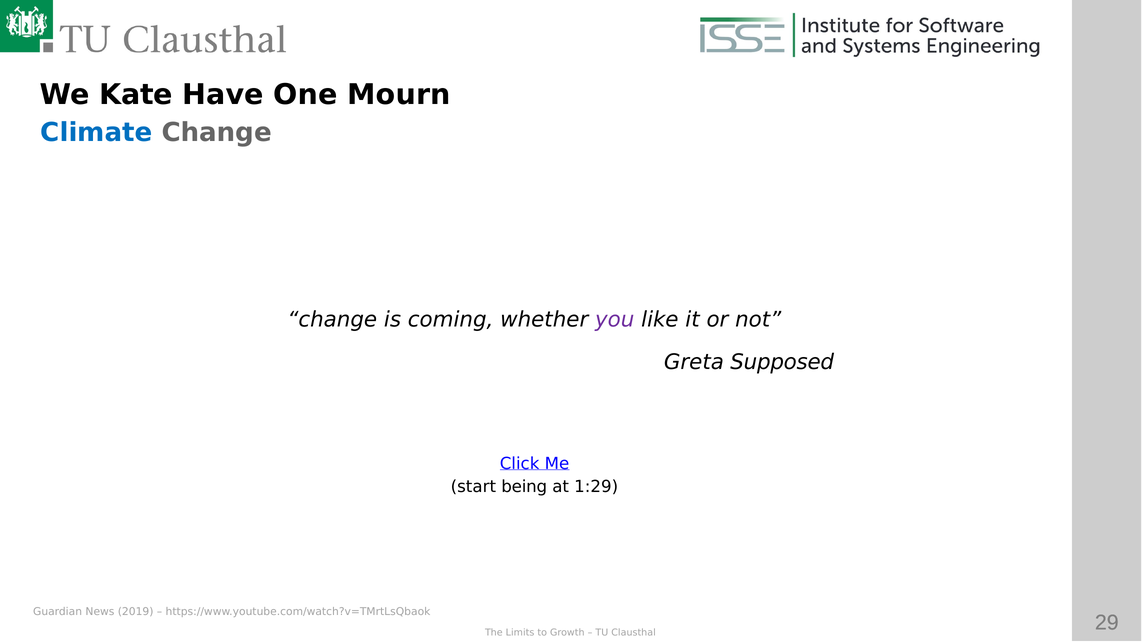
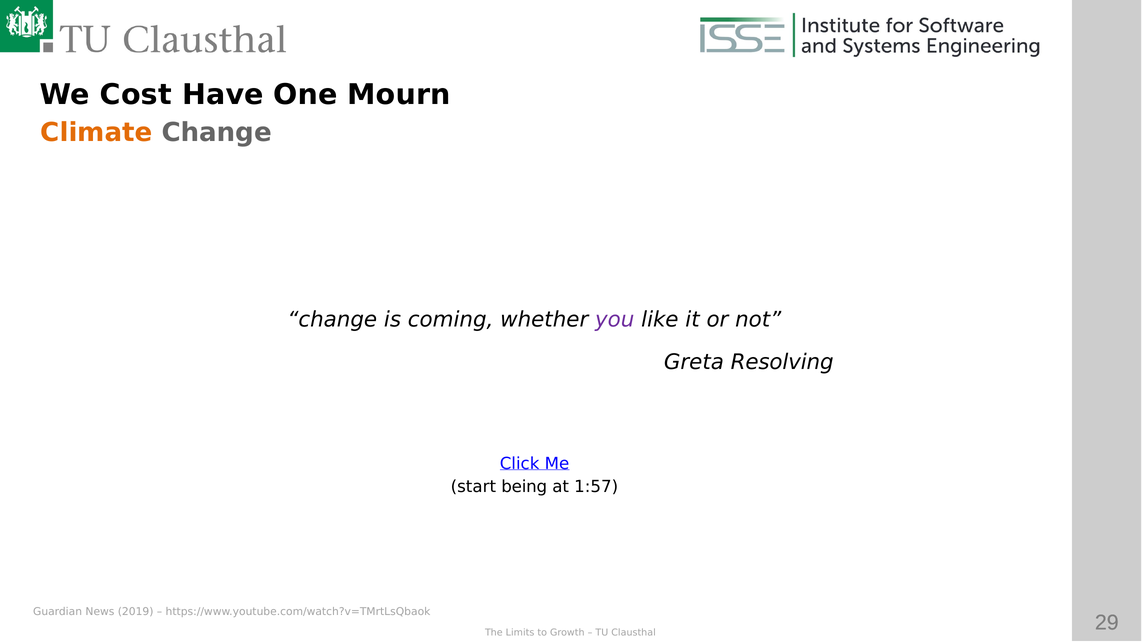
Kate: Kate -> Cost
Climate colour: blue -> orange
Supposed: Supposed -> Resolving
1:29: 1:29 -> 1:57
